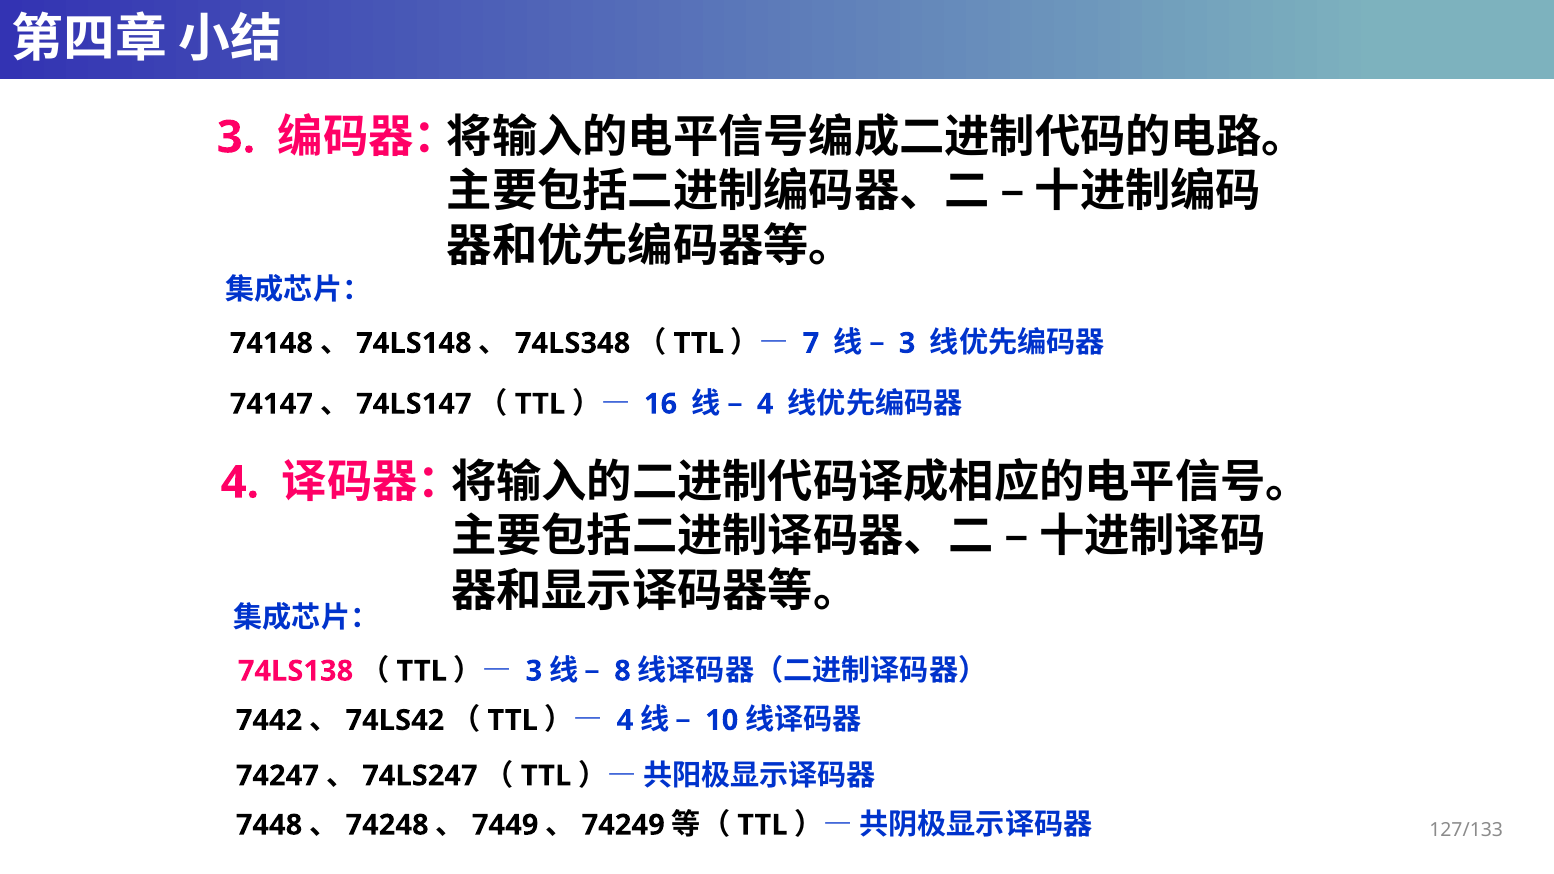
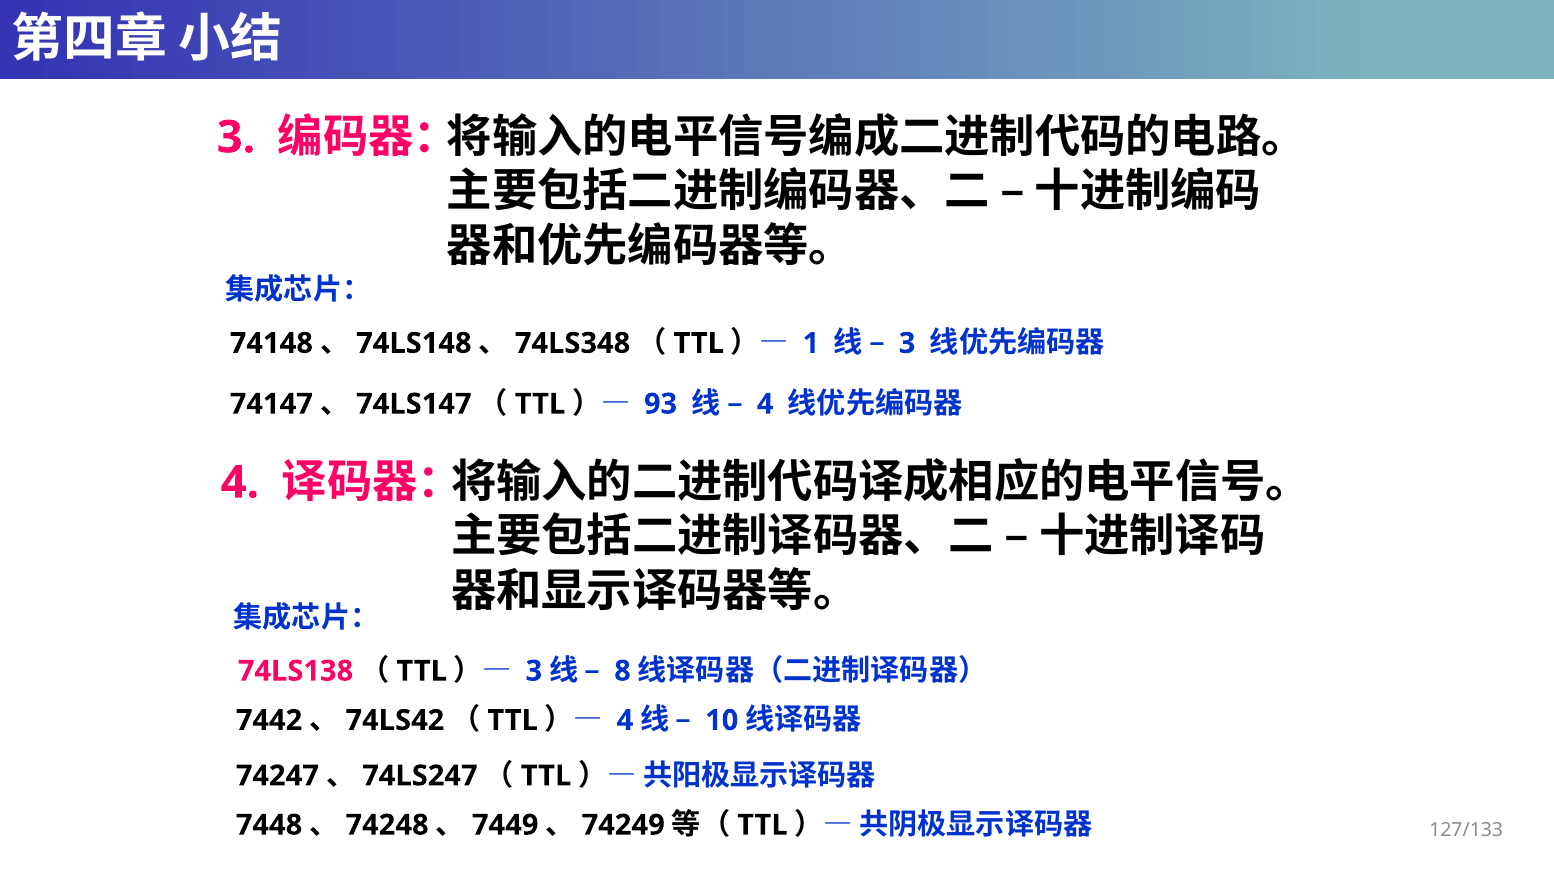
7: 7 -> 1
16: 16 -> 93
